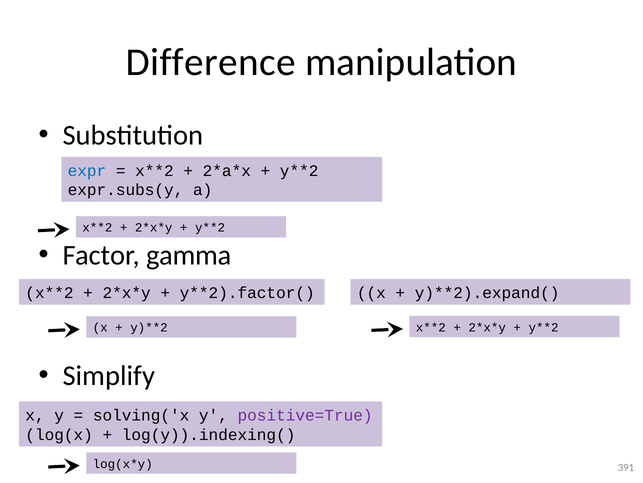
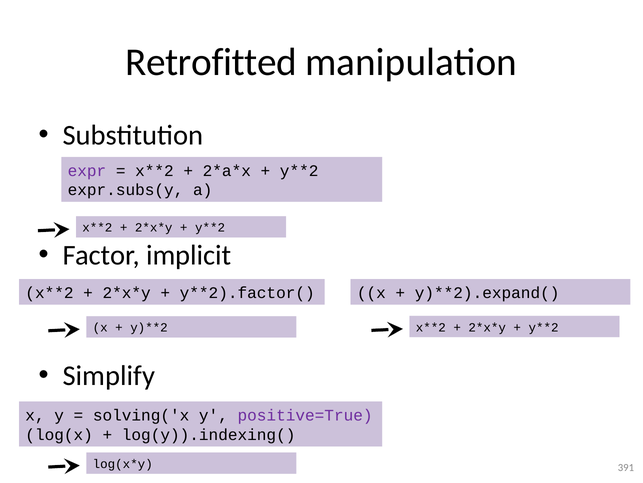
Difference: Difference -> Retrofitted
expr colour: blue -> purple
gamma: gamma -> implicit
